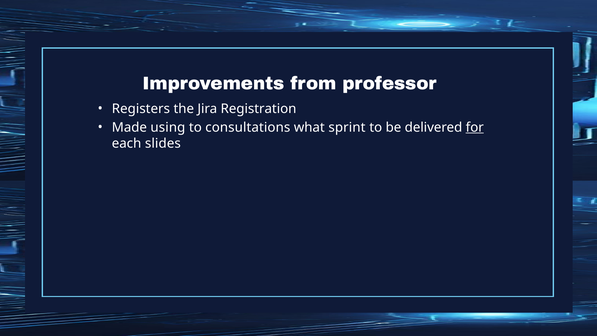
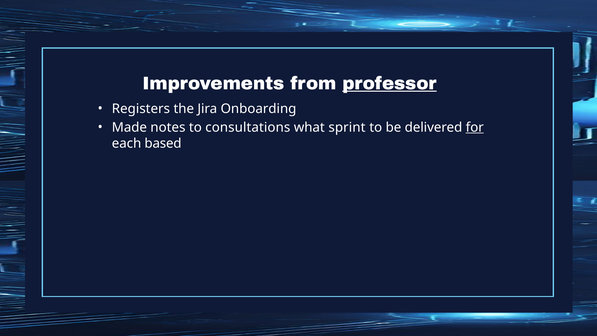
professor underline: none -> present
Registration: Registration -> Onboarding
using: using -> notes
slides: slides -> based
